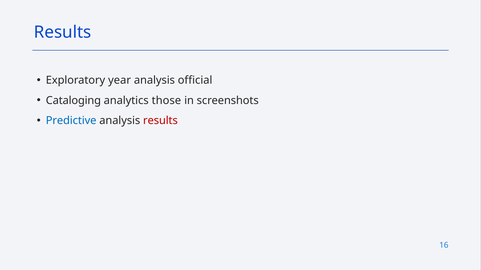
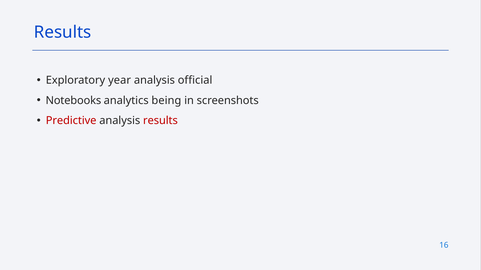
Cataloging: Cataloging -> Notebooks
those: those -> being
Predictive colour: blue -> red
